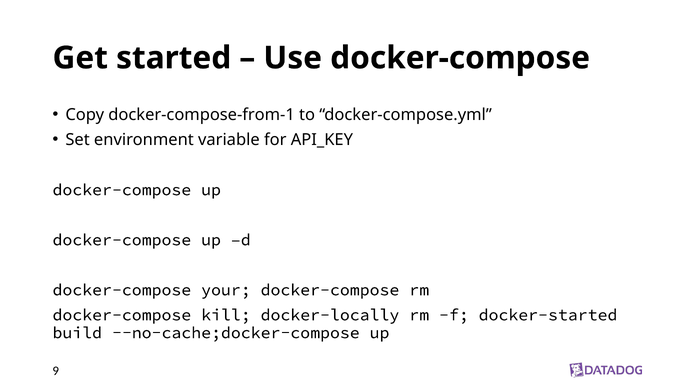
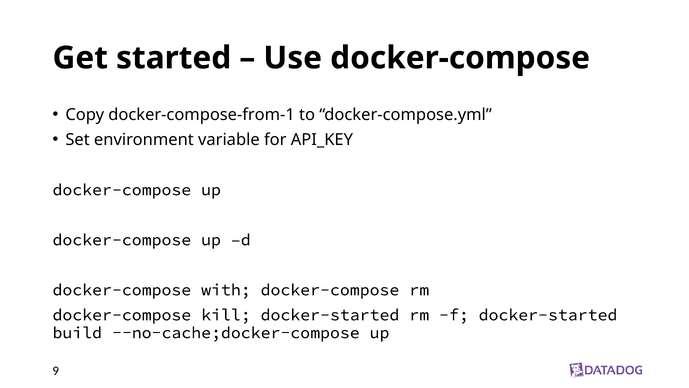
your: your -> with
kill docker-locally: docker-locally -> docker-started
